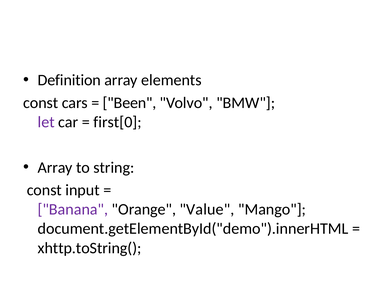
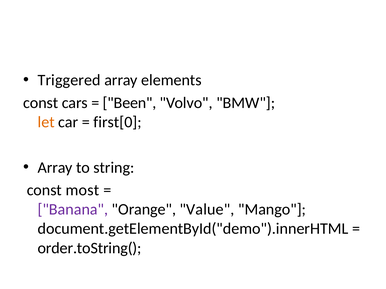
Definition: Definition -> Triggered
let colour: purple -> orange
input: input -> most
xhttp.toString(: xhttp.toString( -> order.toString(
